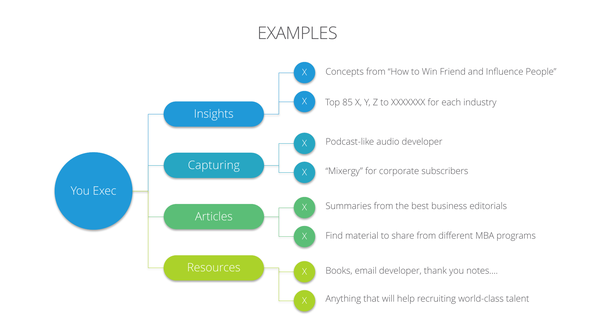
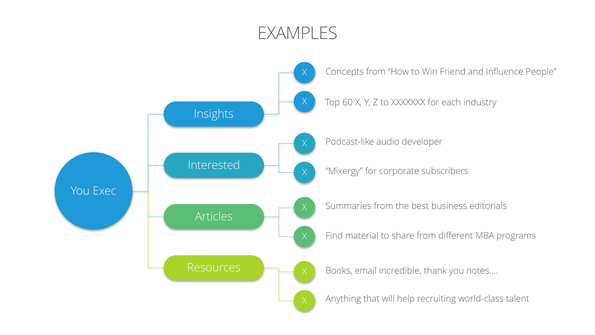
85: 85 -> 60
Capturing: Capturing -> Interested
email developer: developer -> incredible
